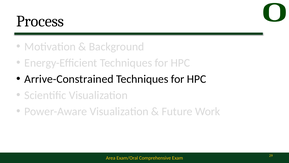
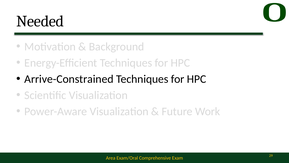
Process: Process -> Needed
